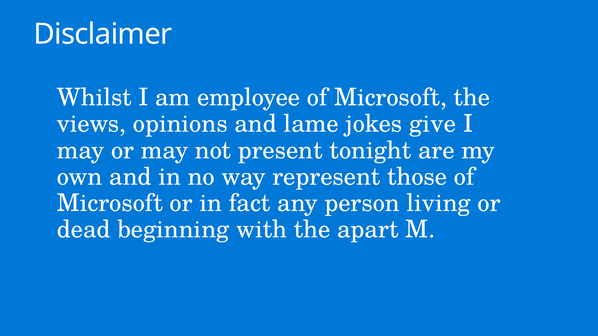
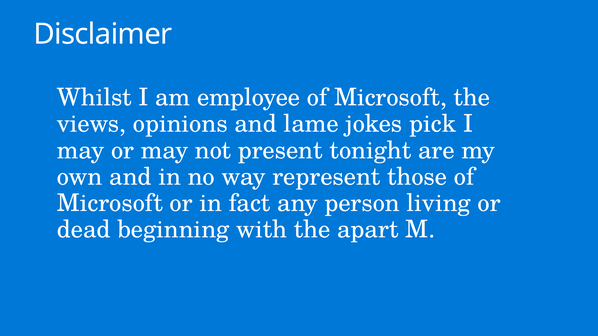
give: give -> pick
